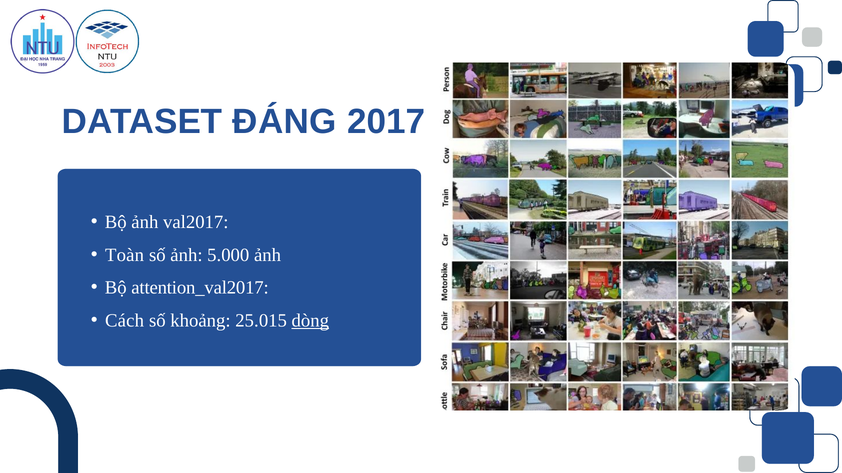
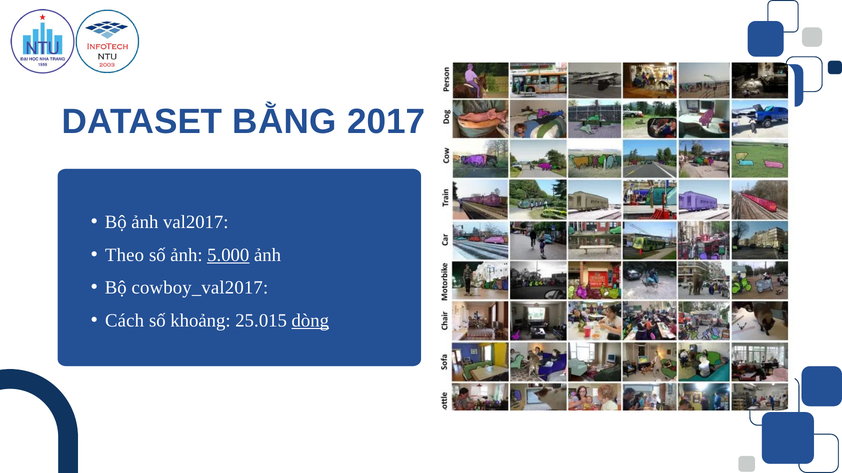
ĐÁNG: ĐÁNG -> BẰNG
Toàn: Toàn -> Theo
5.000 underline: none -> present
attention_val2017: attention_val2017 -> cowboy_val2017
